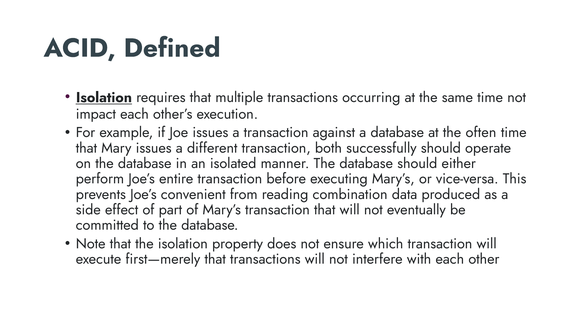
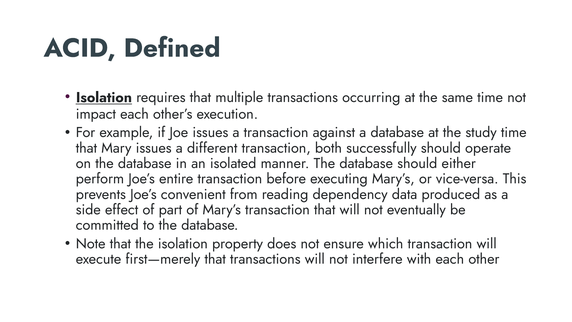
often: often -> study
combination: combination -> dependency
